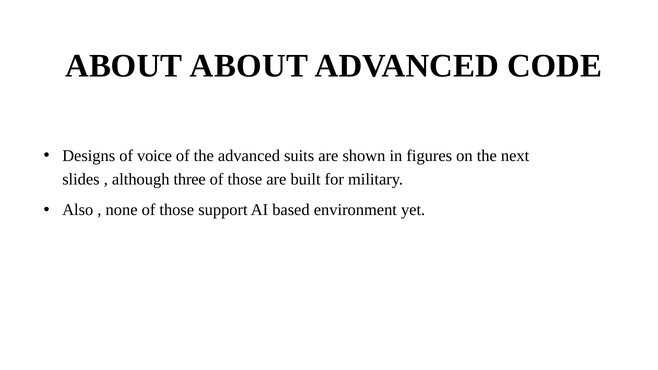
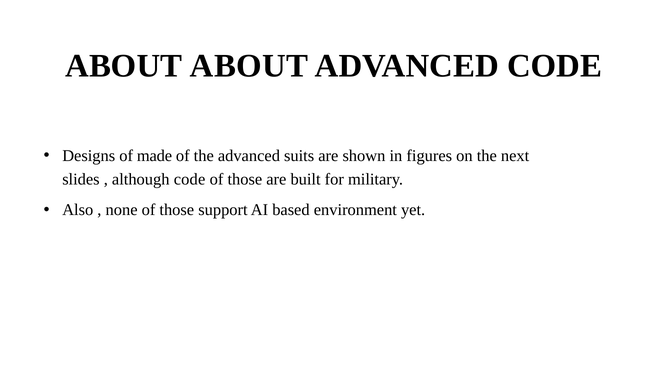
voice: voice -> made
although three: three -> code
